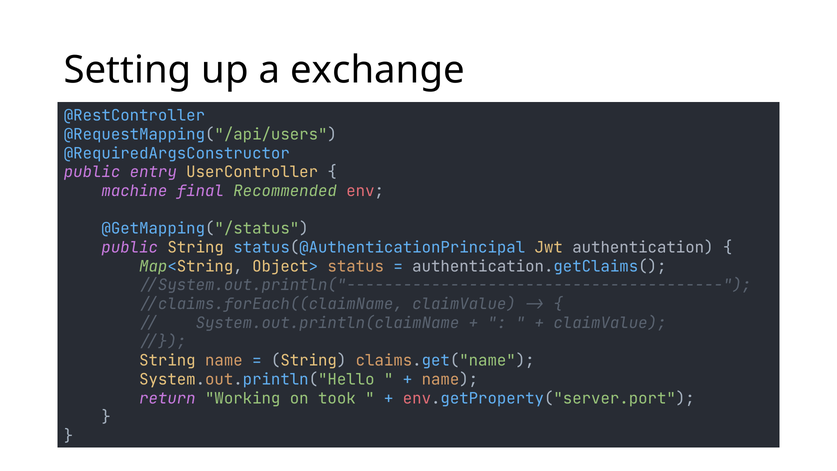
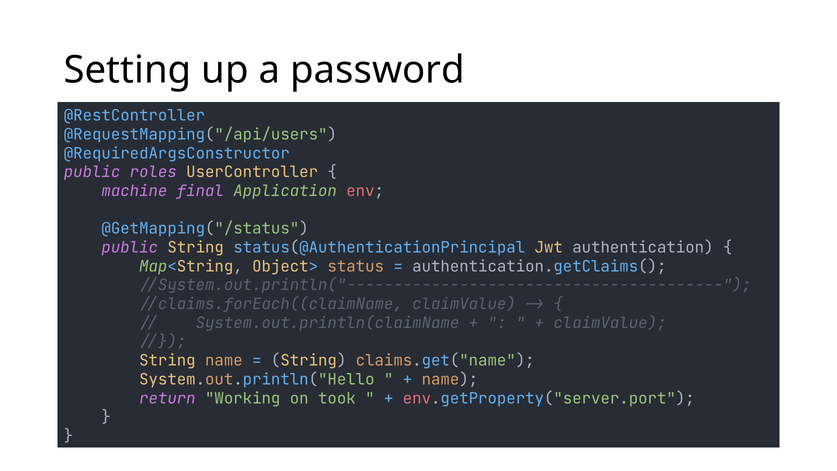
exchange: exchange -> password
entry: entry -> roles
Recommended: Recommended -> Application
